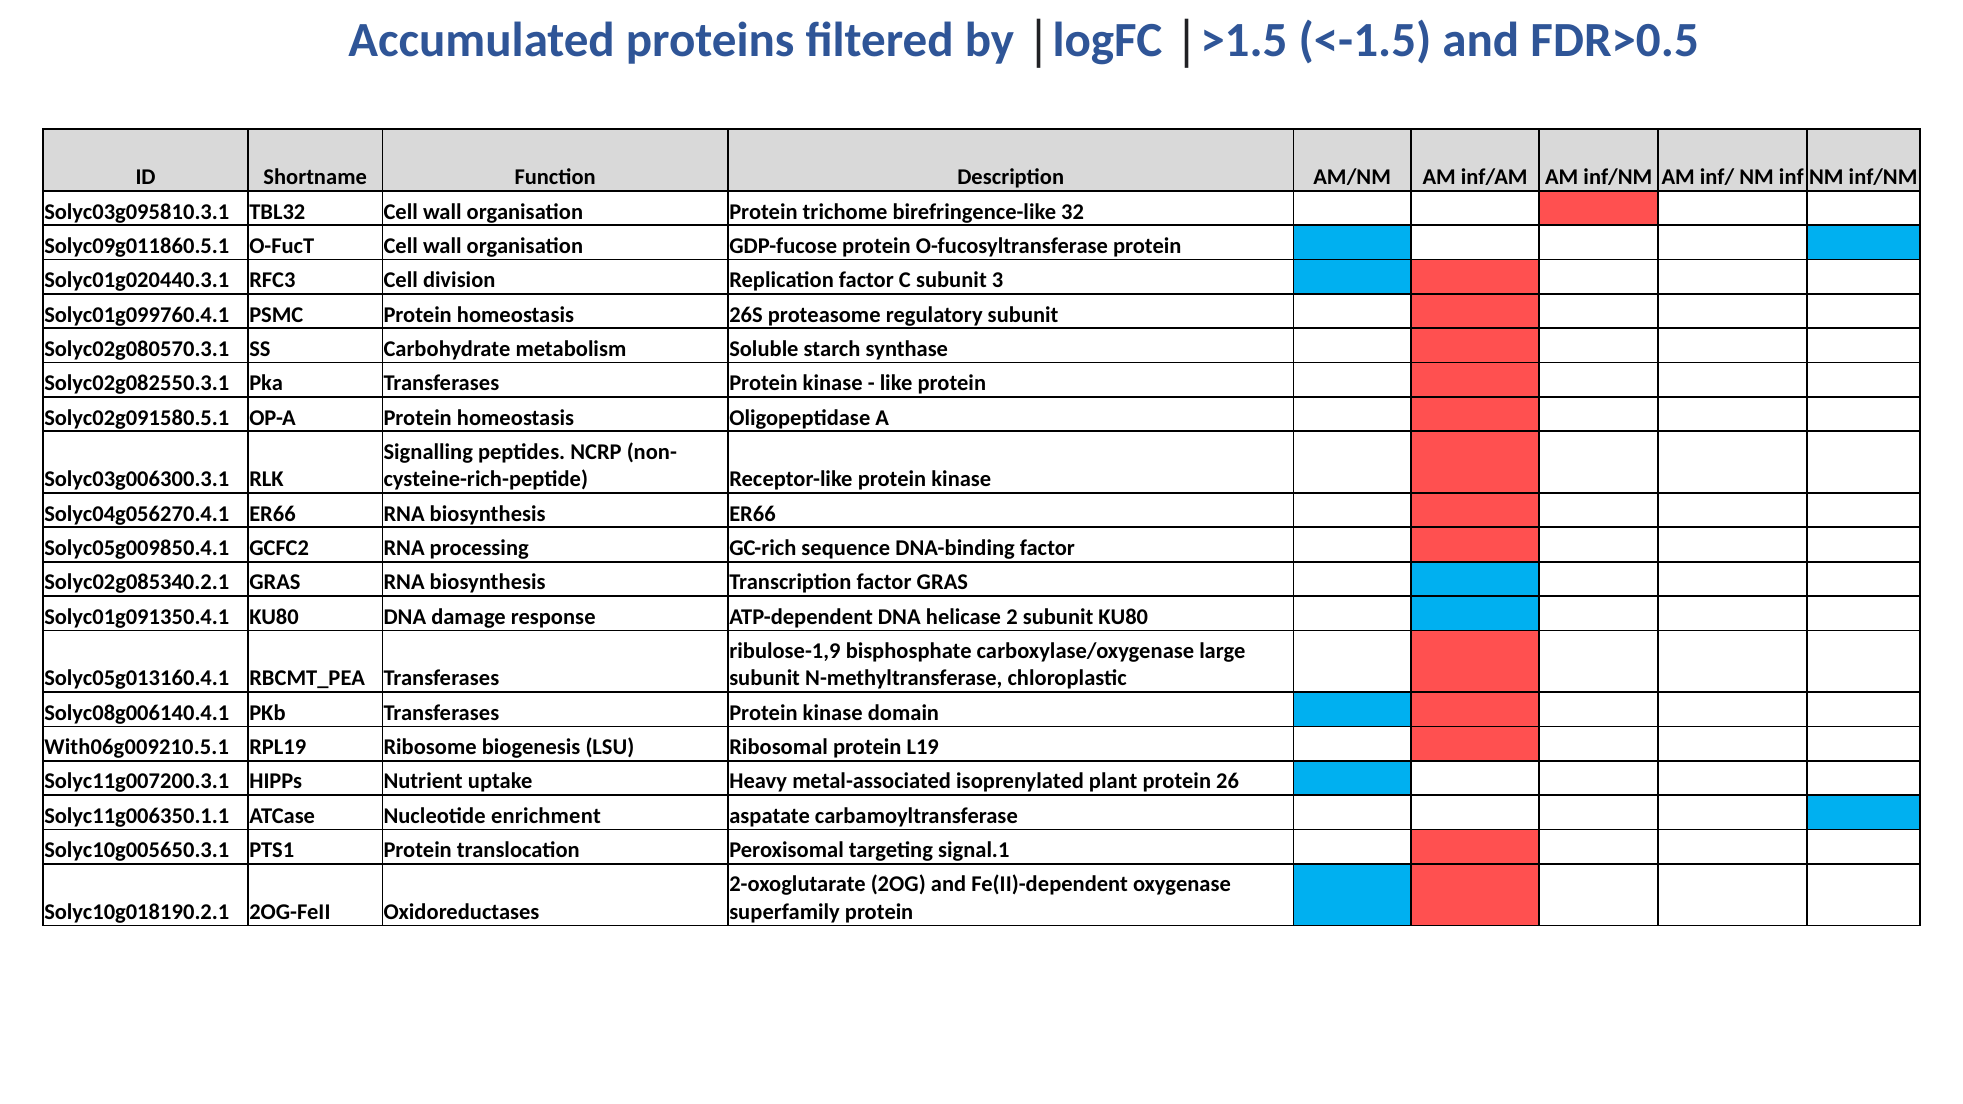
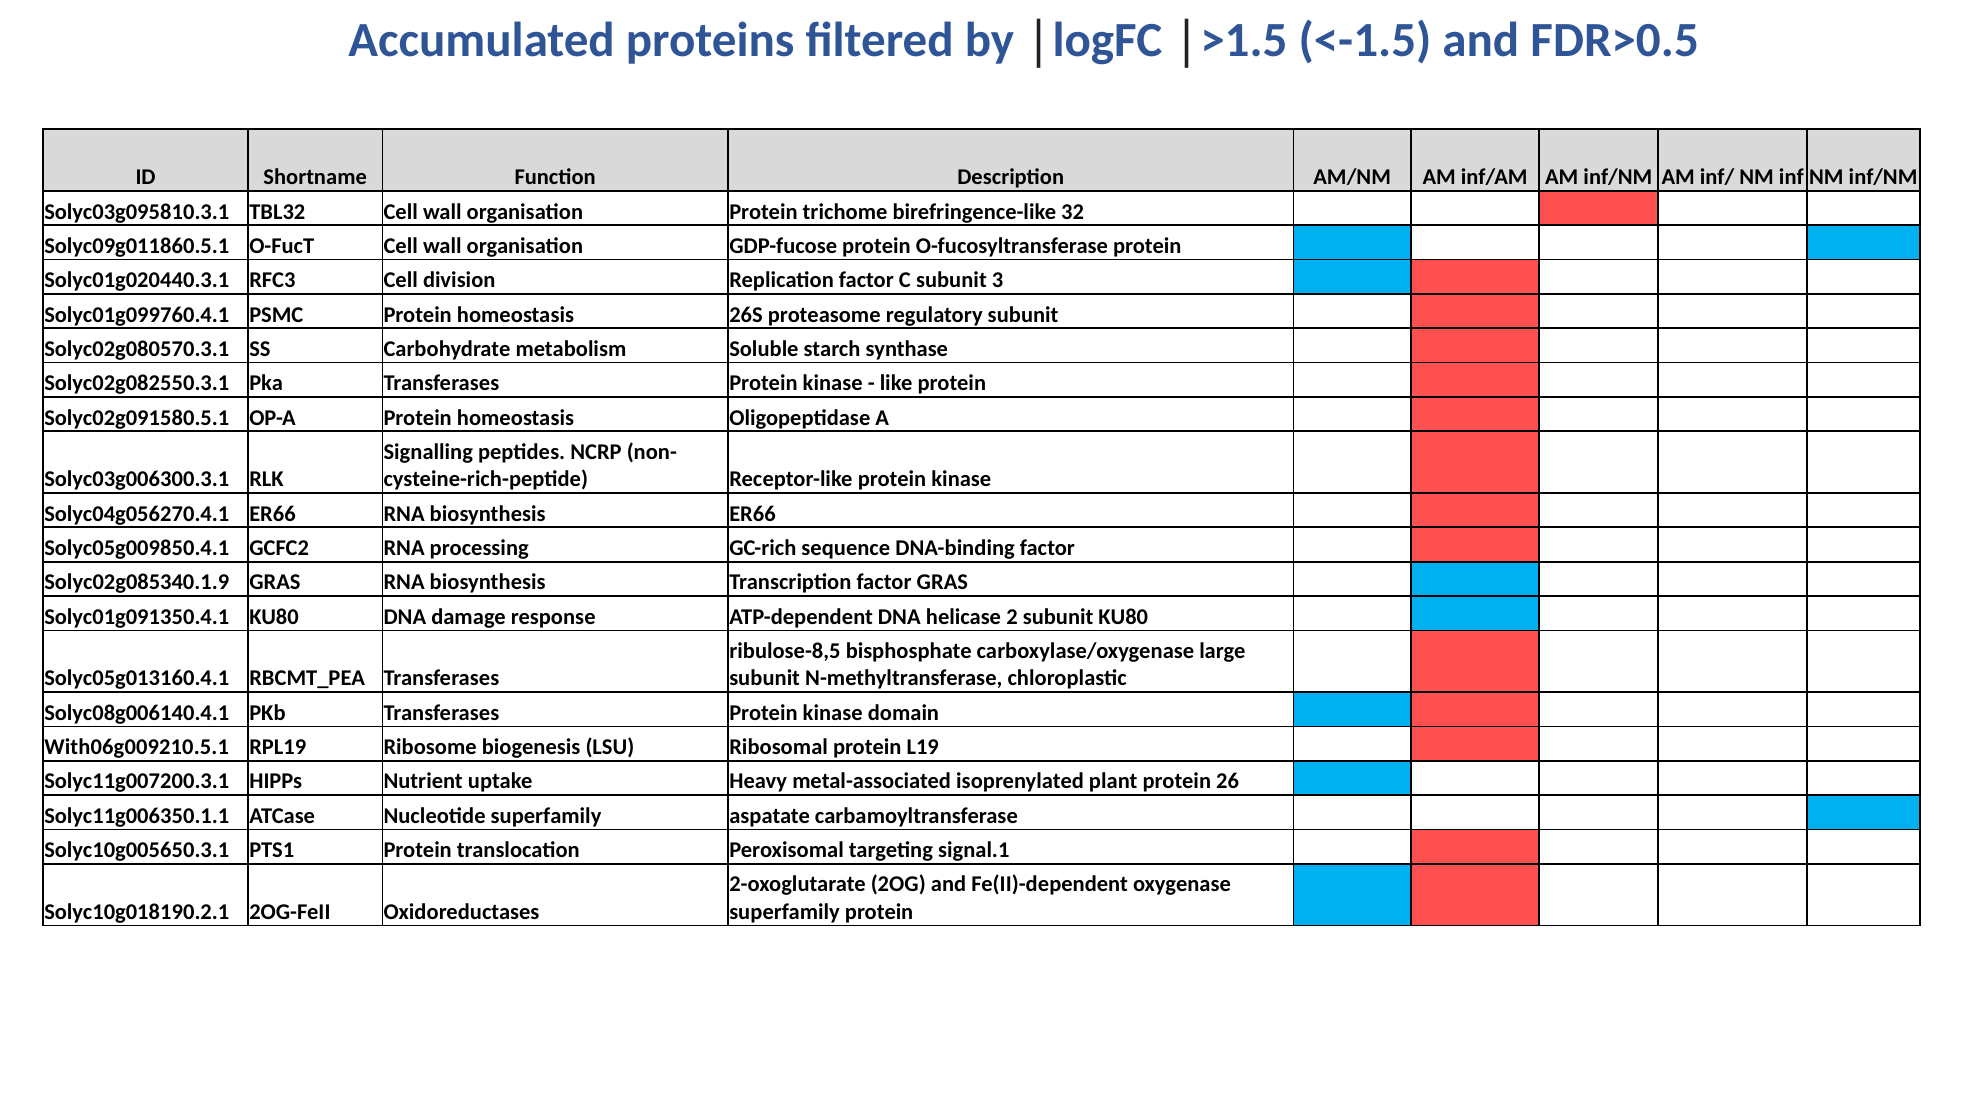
Solyc02g085340.2.1: Solyc02g085340.2.1 -> Solyc02g085340.1.9
ribulose-1,9: ribulose-1,9 -> ribulose-8,5
Nucleotide enrichment: enrichment -> superfamily
